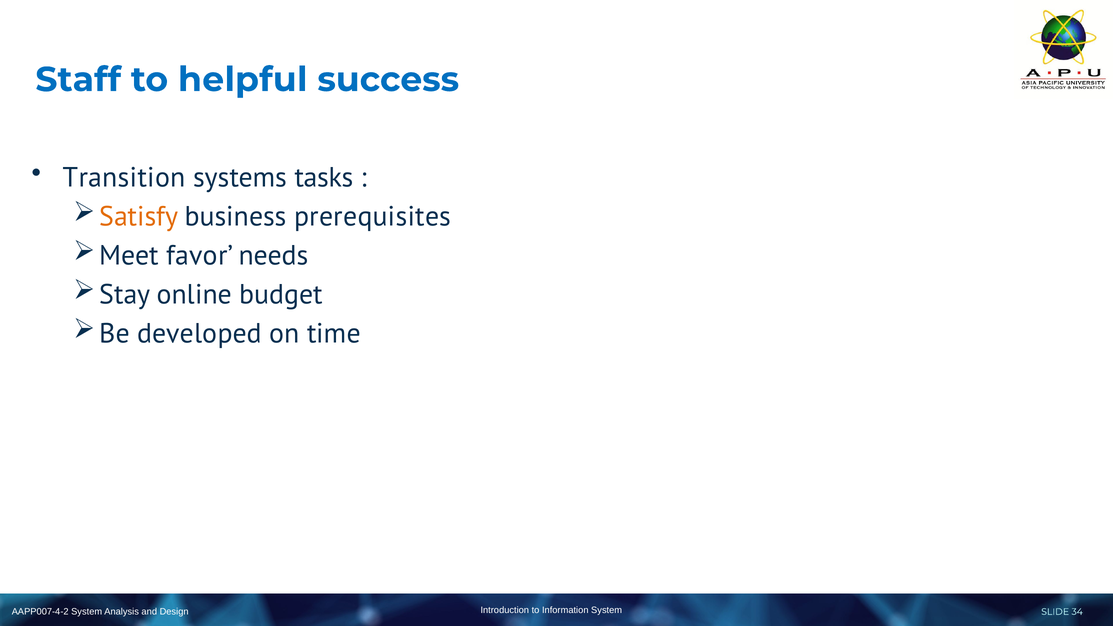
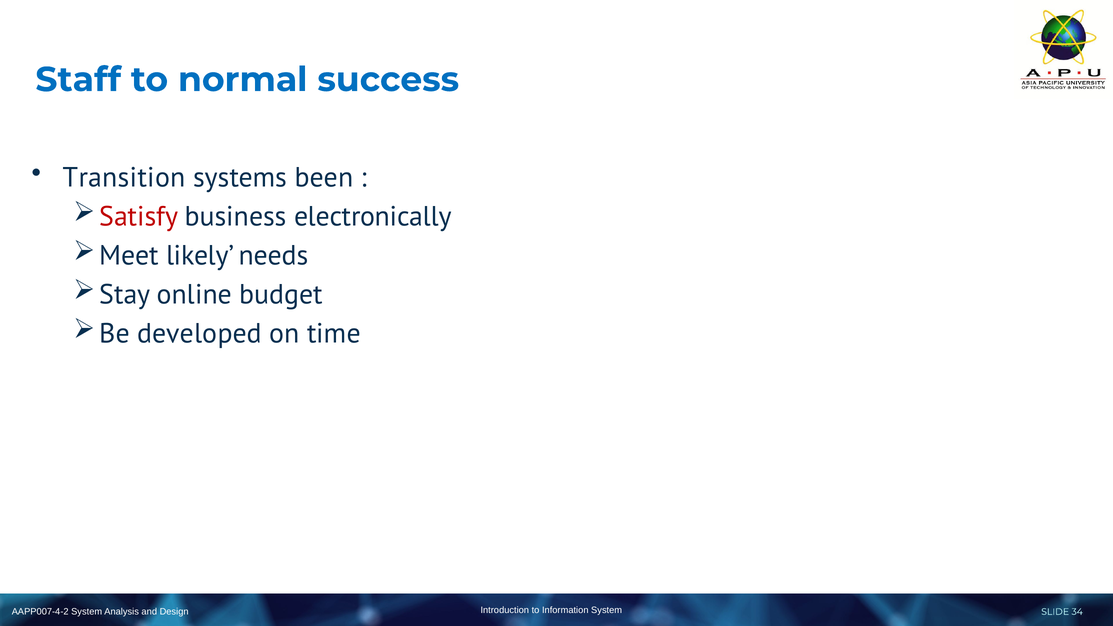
helpful: helpful -> normal
tasks: tasks -> been
Satisfy colour: orange -> red
prerequisites: prerequisites -> electronically
favor: favor -> likely
